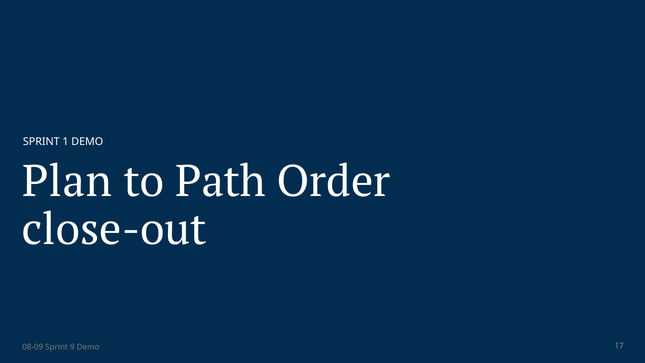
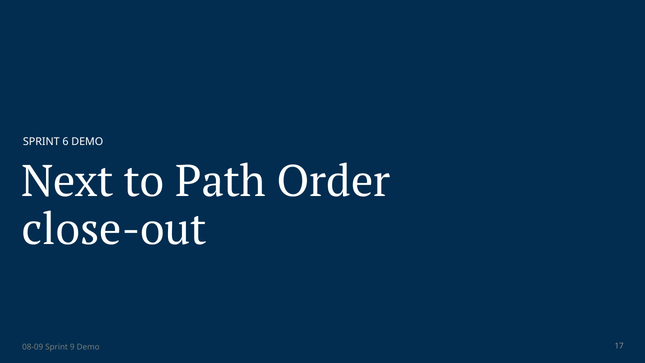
1: 1 -> 6
Plan: Plan -> Next
